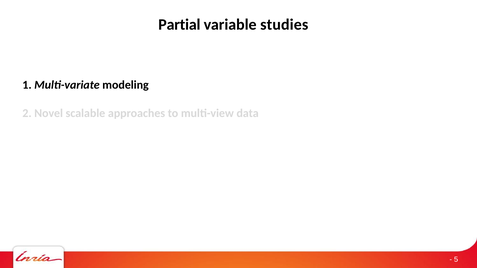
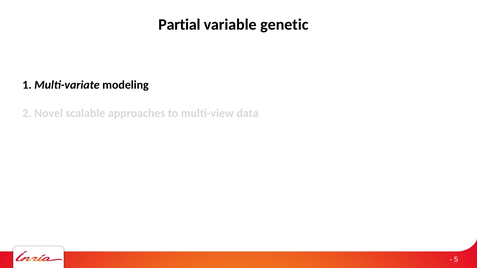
studies: studies -> genetic
